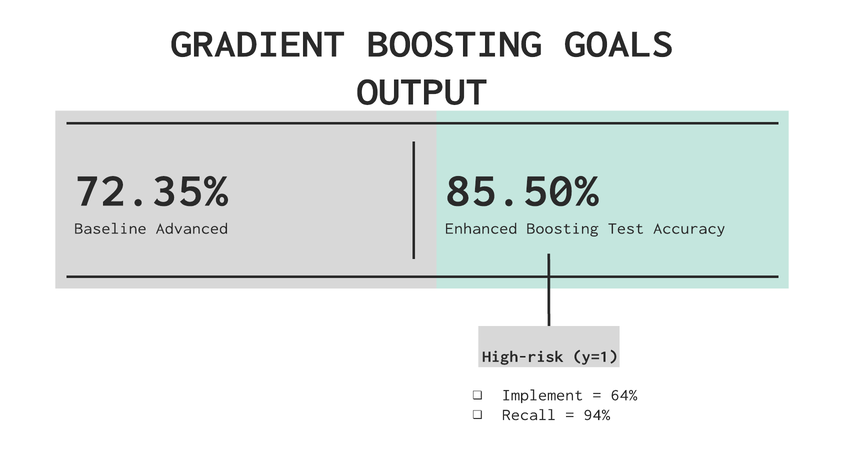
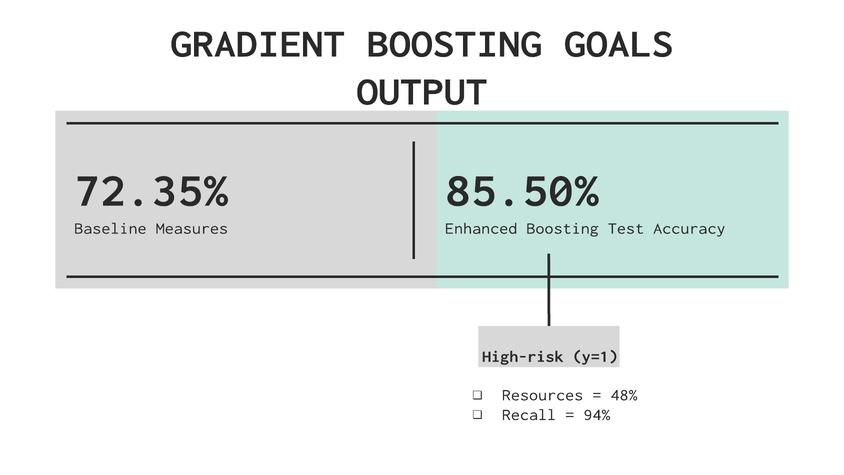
Advanced: Advanced -> Measures
Implement: Implement -> Resources
64%: 64% -> 48%
